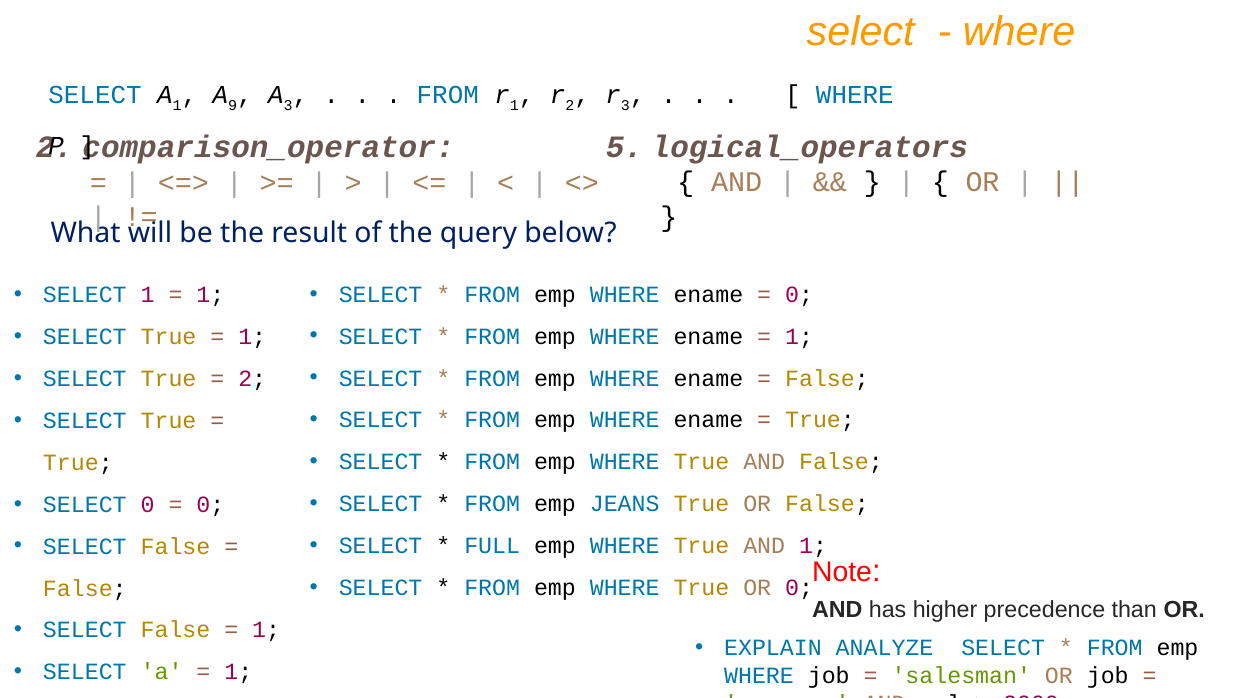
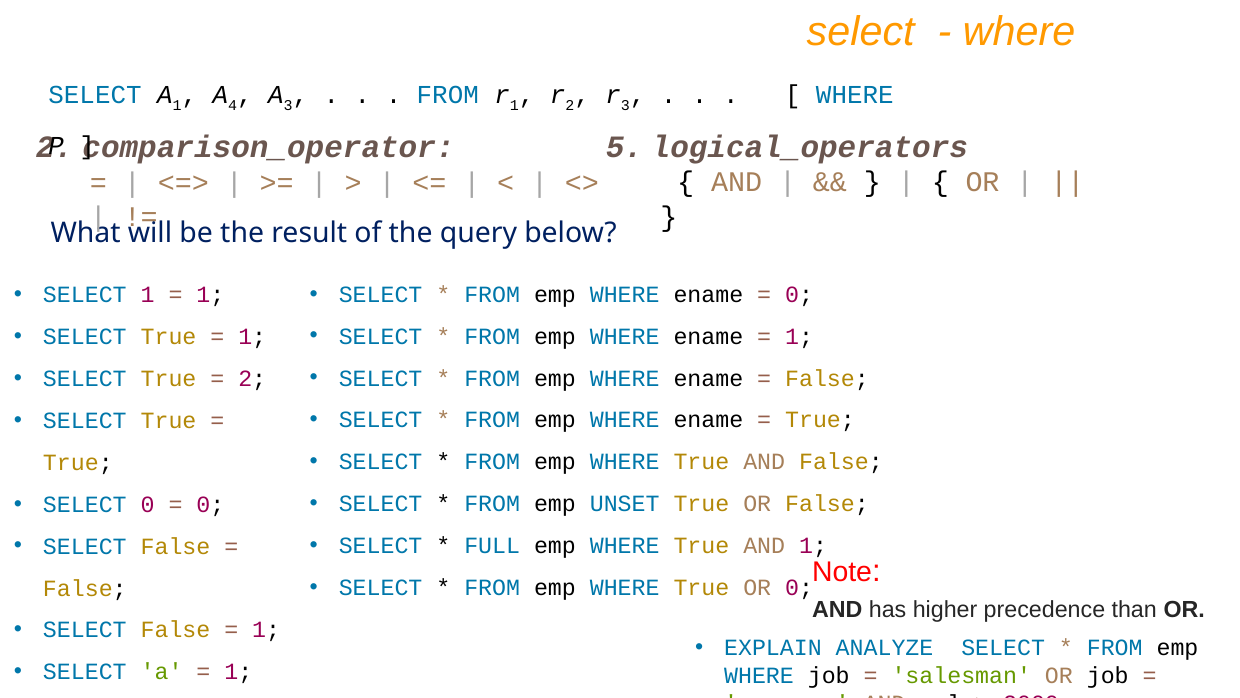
9: 9 -> 4
JEANS: JEANS -> UNSET
